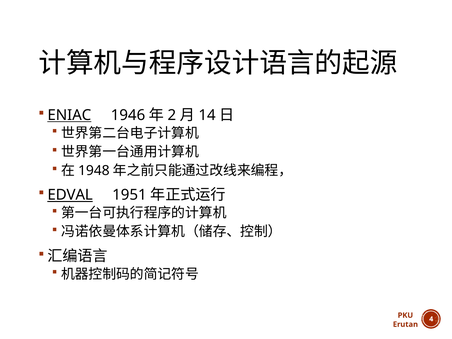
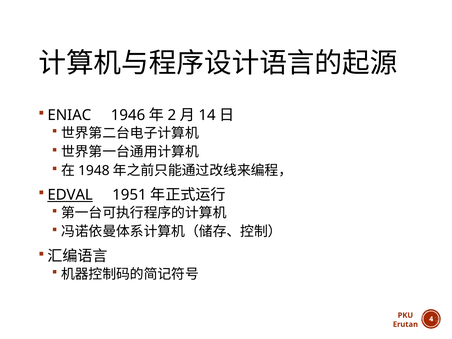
ENIAC underline: present -> none
